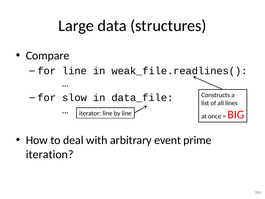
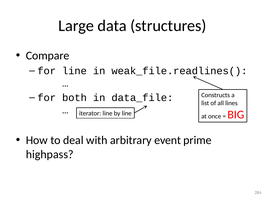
slow: slow -> both
iteration: iteration -> highpass
